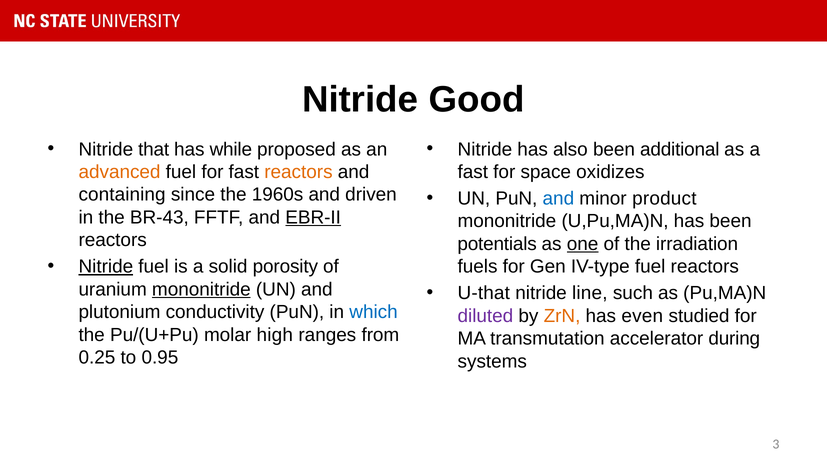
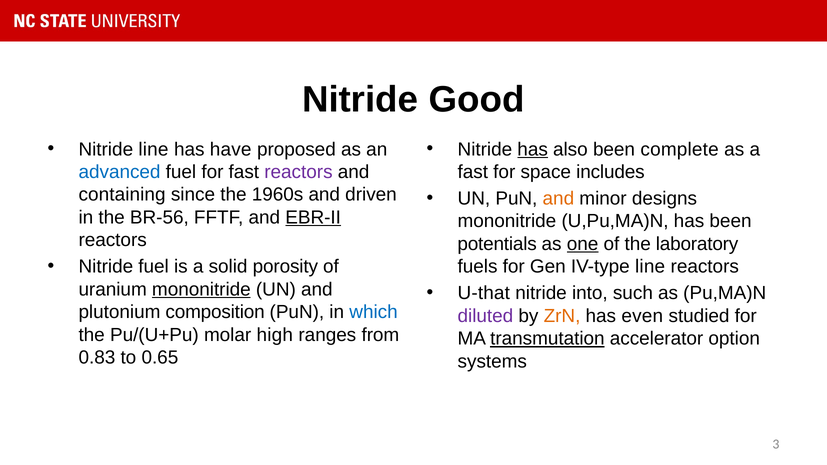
Nitride that: that -> line
while: while -> have
has at (533, 149) underline: none -> present
additional: additional -> complete
advanced colour: orange -> blue
reactors at (298, 172) colour: orange -> purple
oxidizes: oxidizes -> includes
and at (558, 199) colour: blue -> orange
product: product -> designs
BR-43: BR-43 -> BR-56
irradiation: irradiation -> laboratory
Nitride at (106, 267) underline: present -> none
IV-type fuel: fuel -> line
line: line -> into
conductivity: conductivity -> composition
transmutation underline: none -> present
during: during -> option
0.25: 0.25 -> 0.83
0.95: 0.95 -> 0.65
